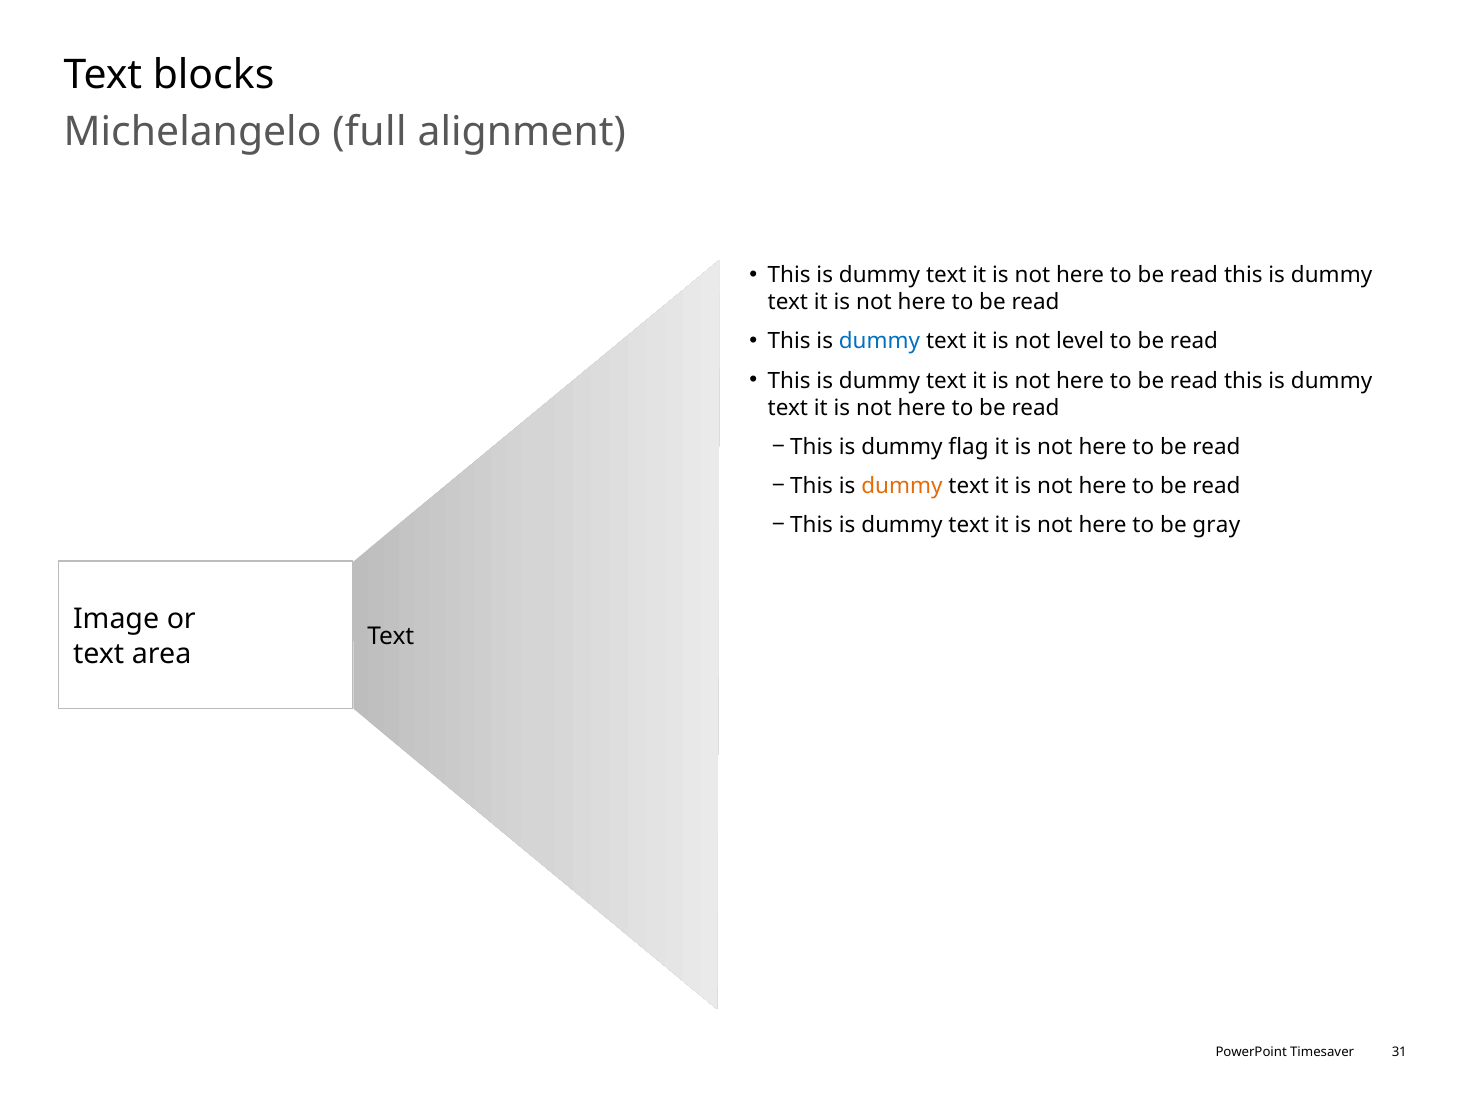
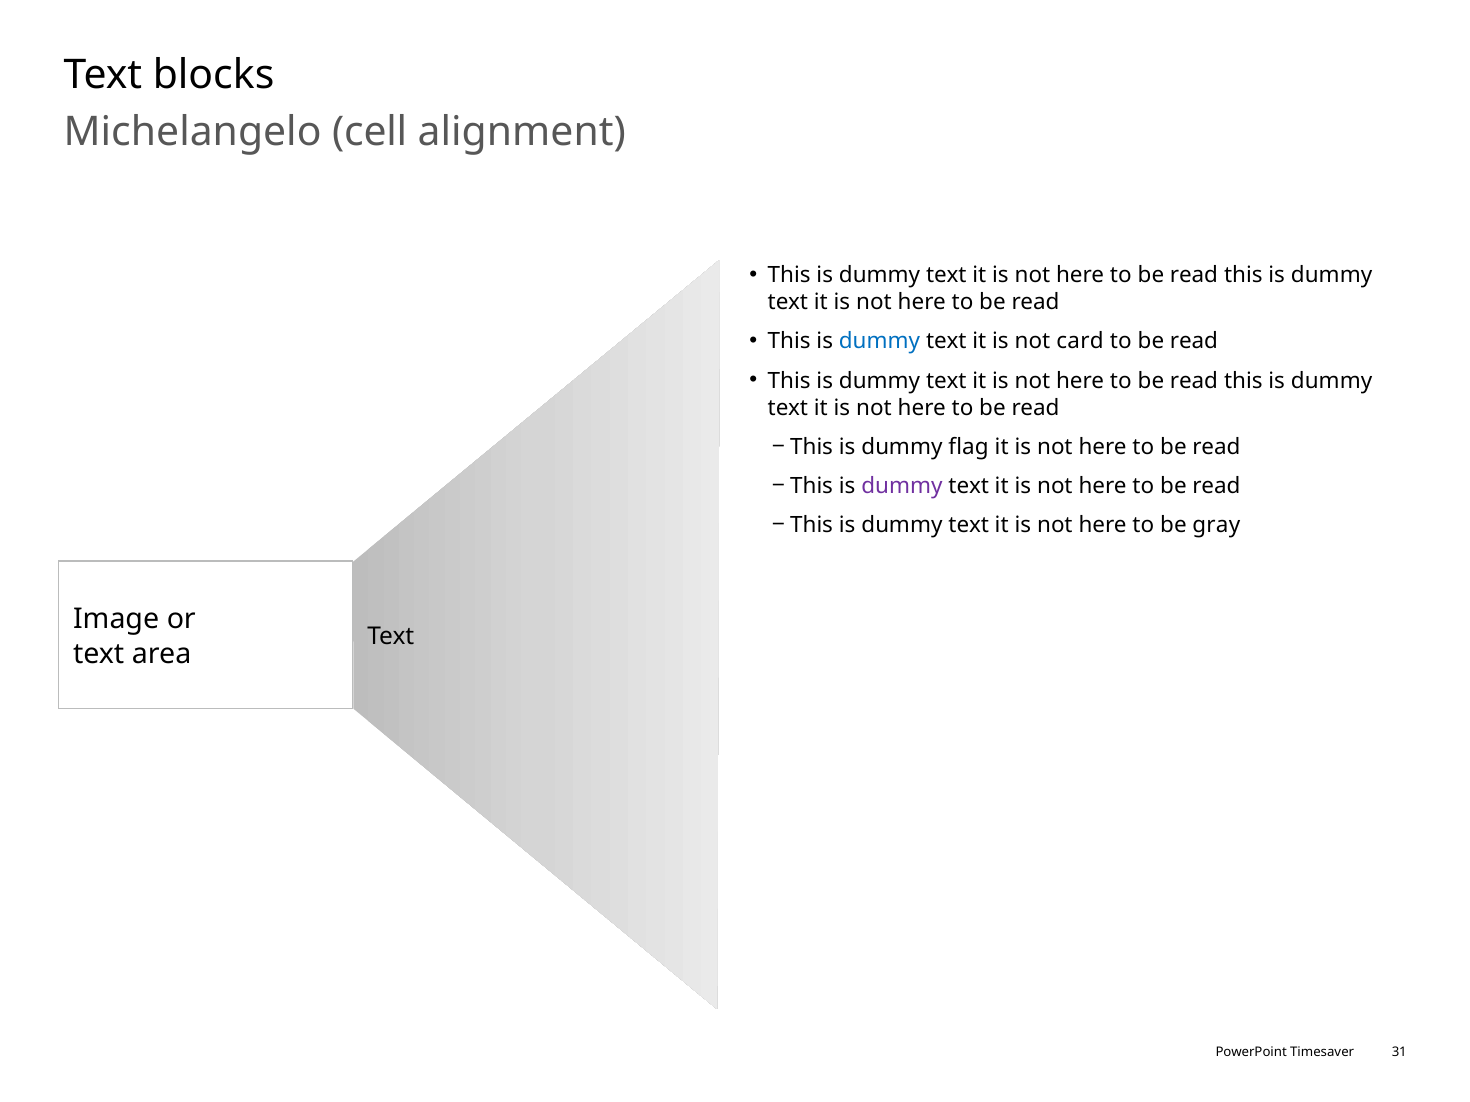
full: full -> cell
level: level -> card
dummy at (902, 486) colour: orange -> purple
